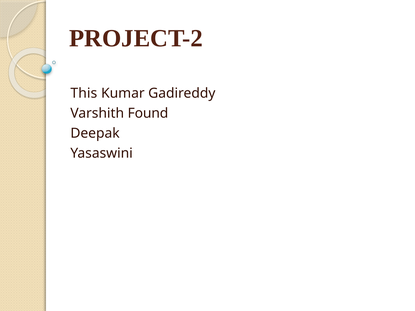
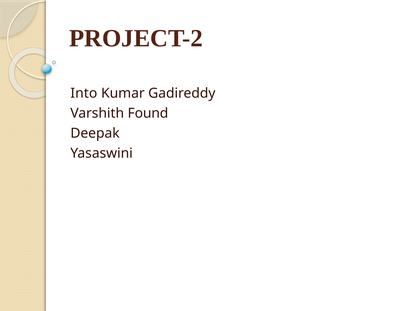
This: This -> Into
